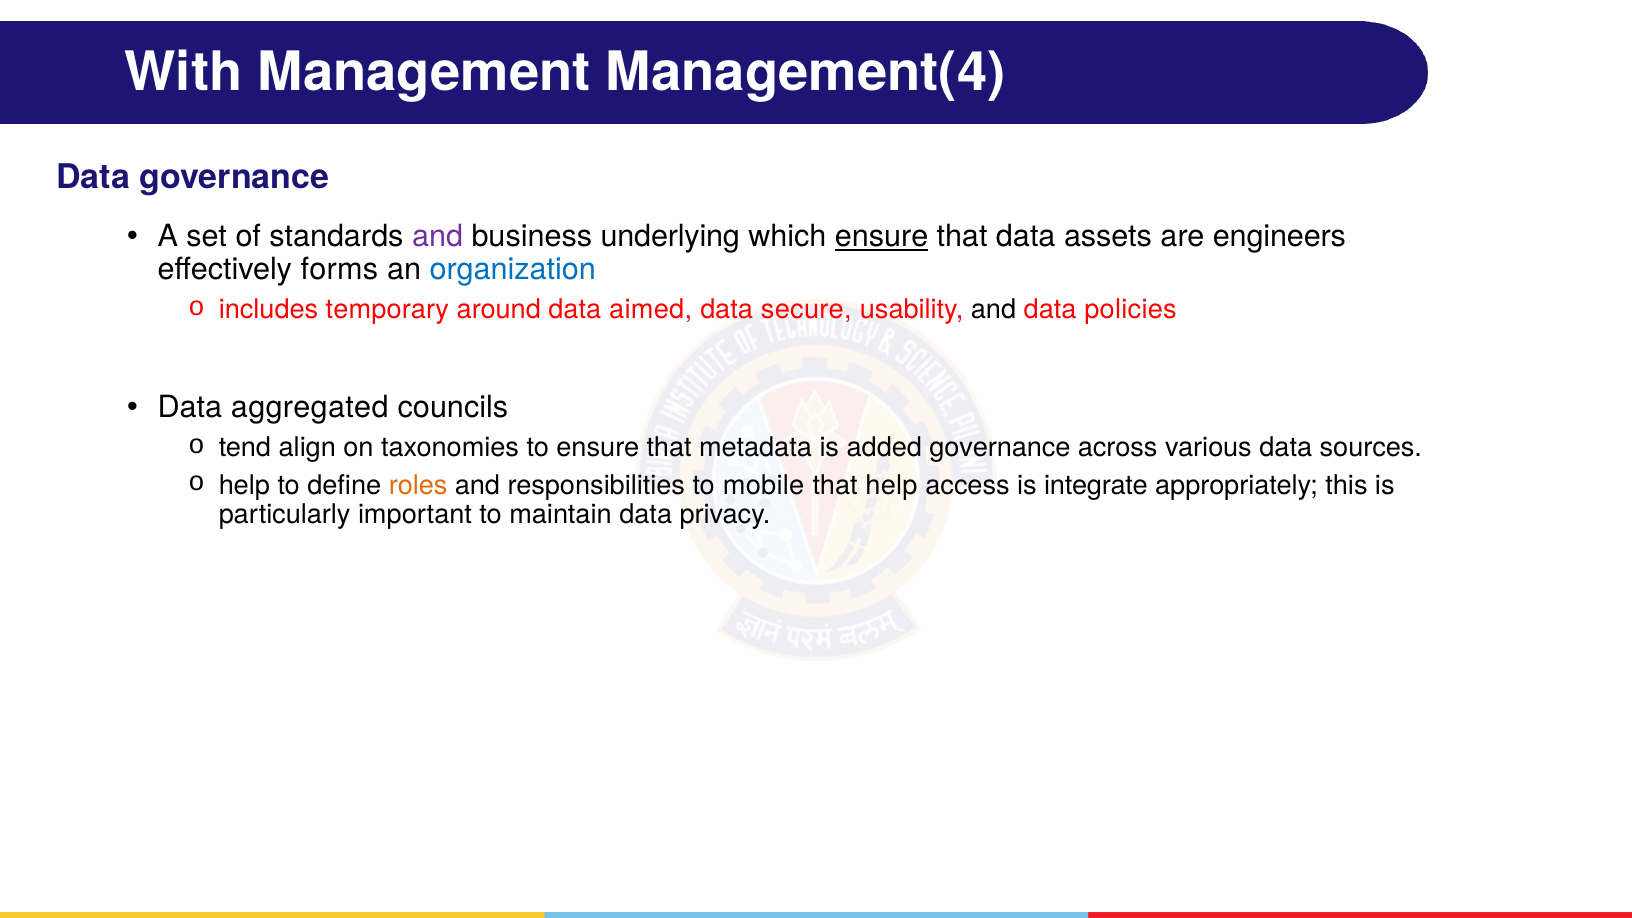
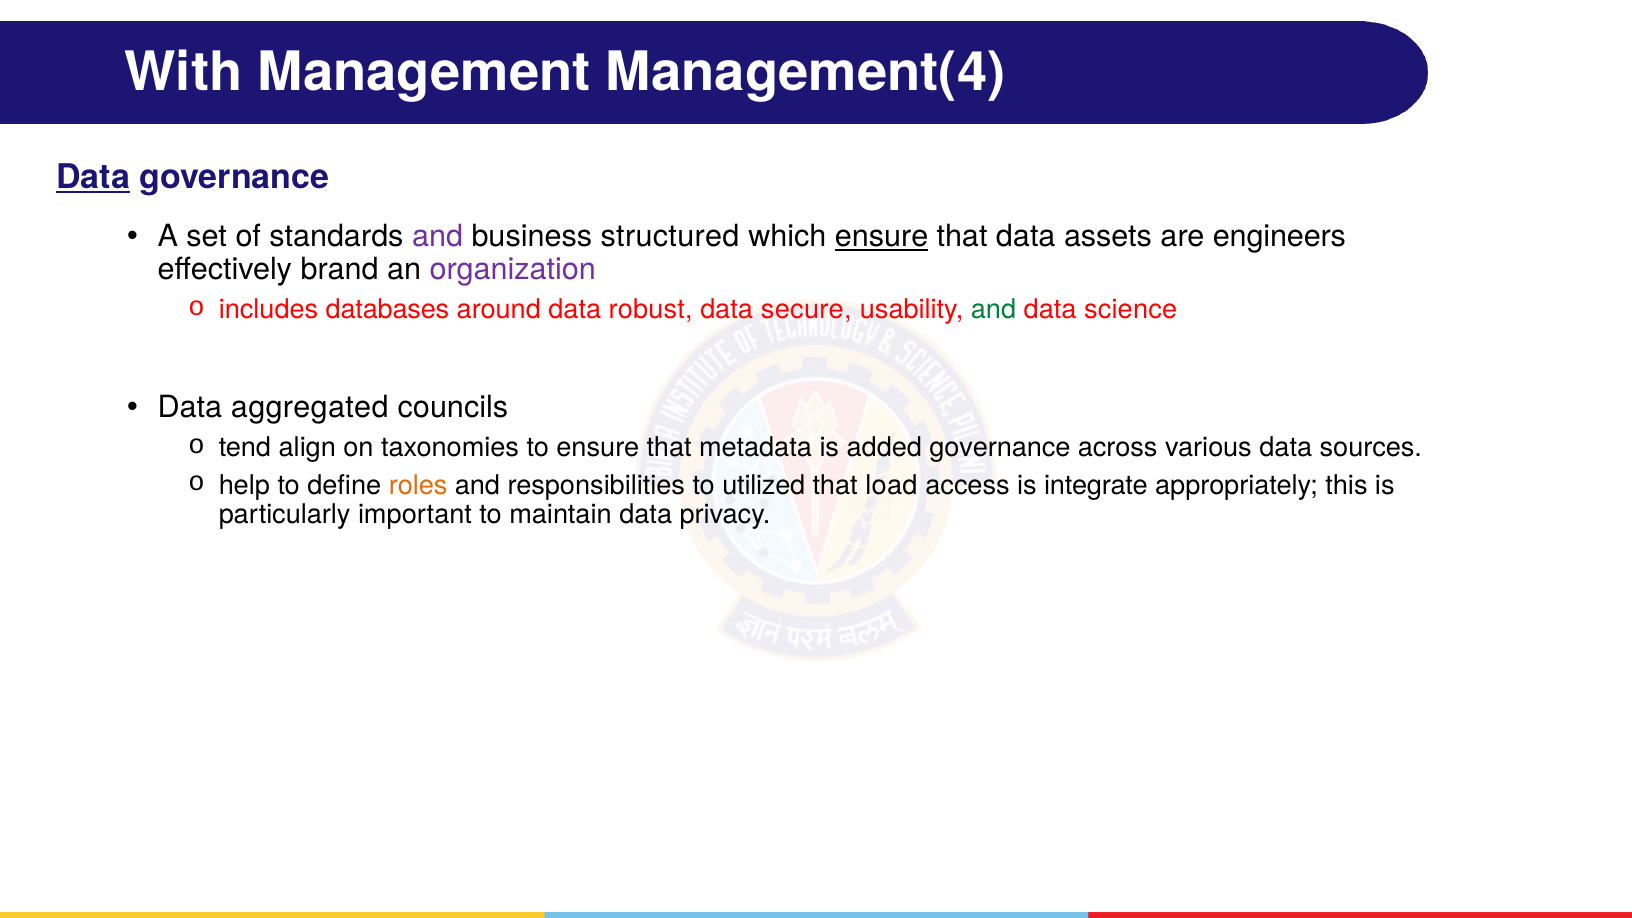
Data at (93, 177) underline: none -> present
underlying: underlying -> structured
forms: forms -> brand
organization colour: blue -> purple
temporary: temporary -> databases
aimed: aimed -> robust
and at (994, 309) colour: black -> green
policies: policies -> science
mobile: mobile -> utilized
that help: help -> load
